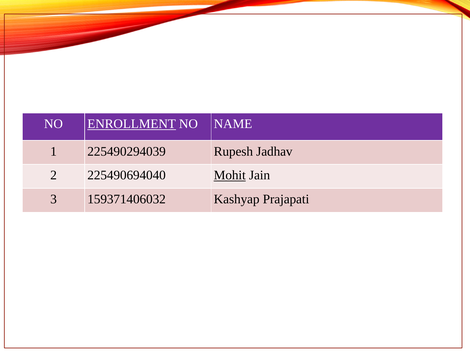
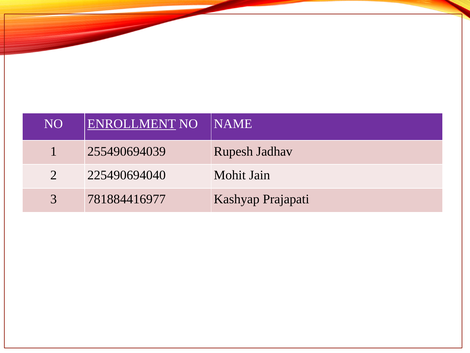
225490294039: 225490294039 -> 255490694039
Mohit underline: present -> none
159371406032: 159371406032 -> 781884416977
